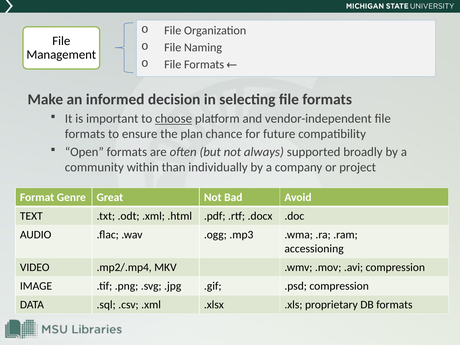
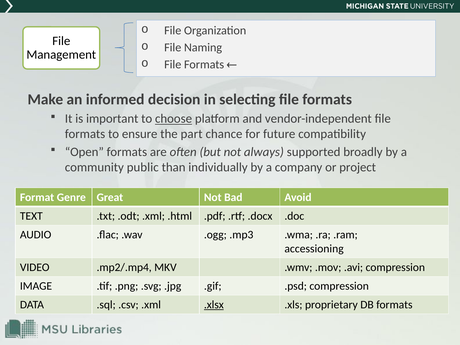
plan: plan -> part
within: within -> public
.xlsx underline: none -> present
